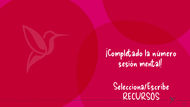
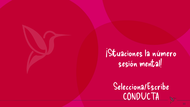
¡Completado: ¡Completado -> ¡Situaciones
RECURSOS: RECURSOS -> CONDUCTA
